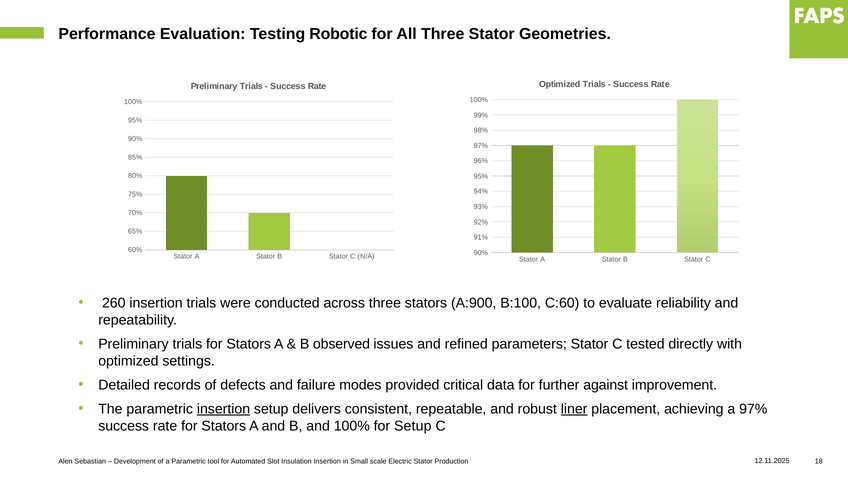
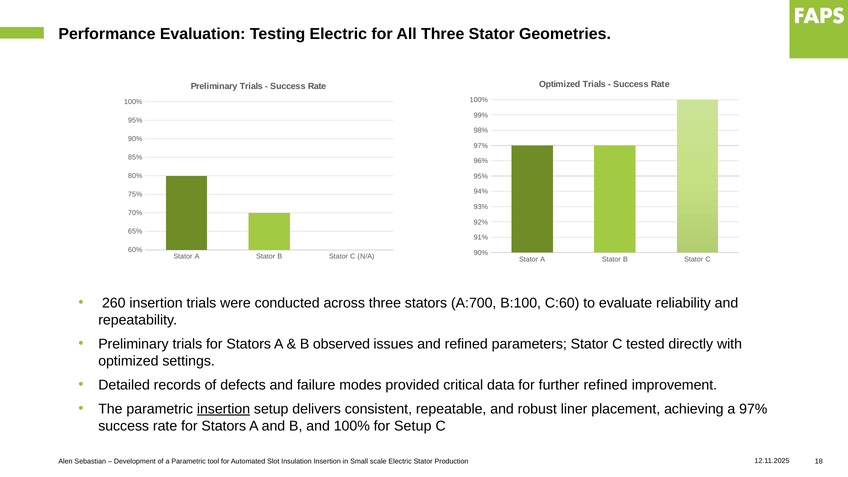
Testing Robotic: Robotic -> Electric
A:900: A:900 -> A:700
further against: against -> refined
liner underline: present -> none
